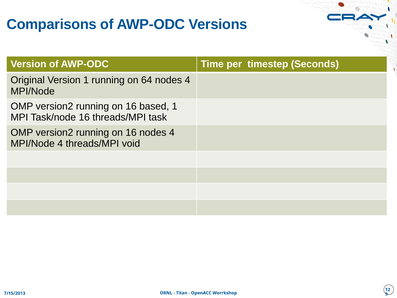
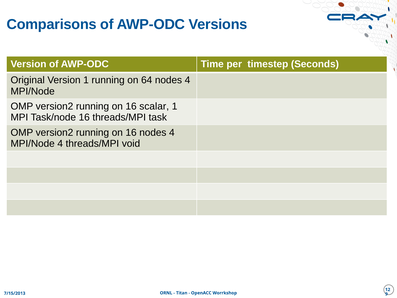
based: based -> scalar
